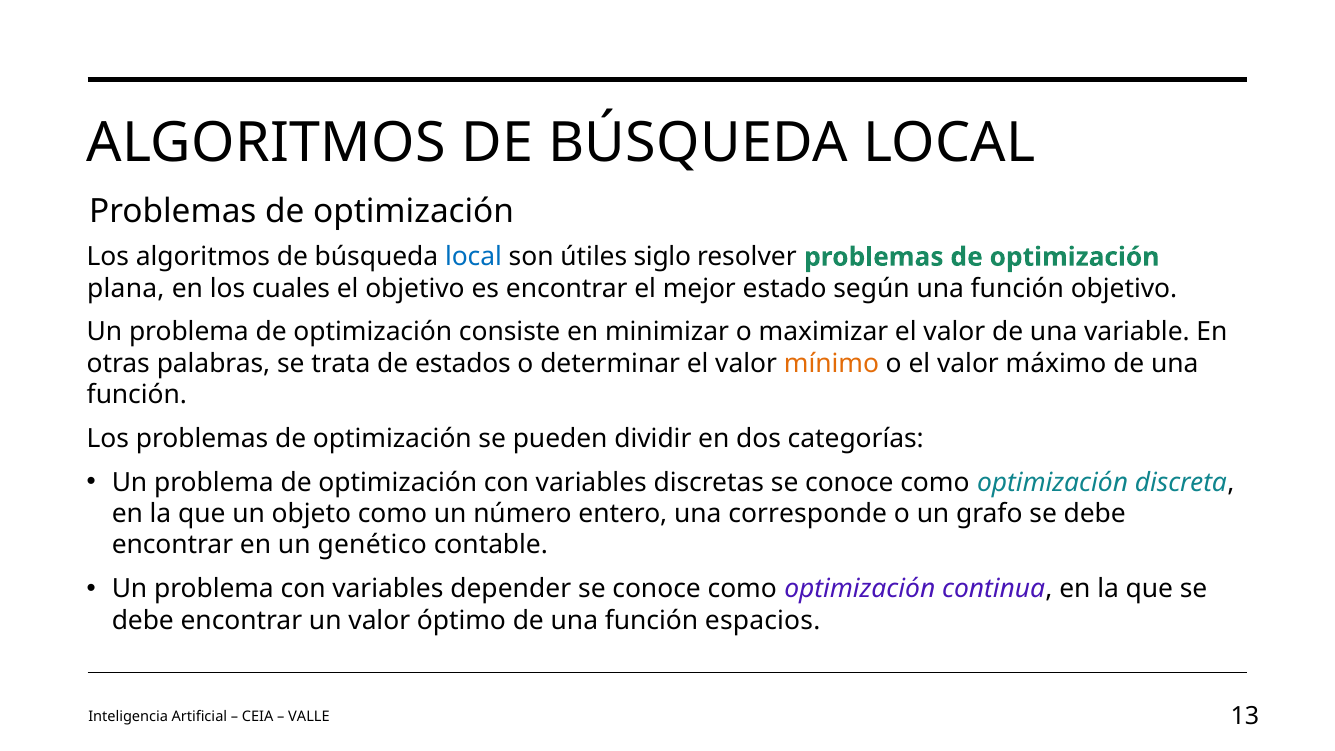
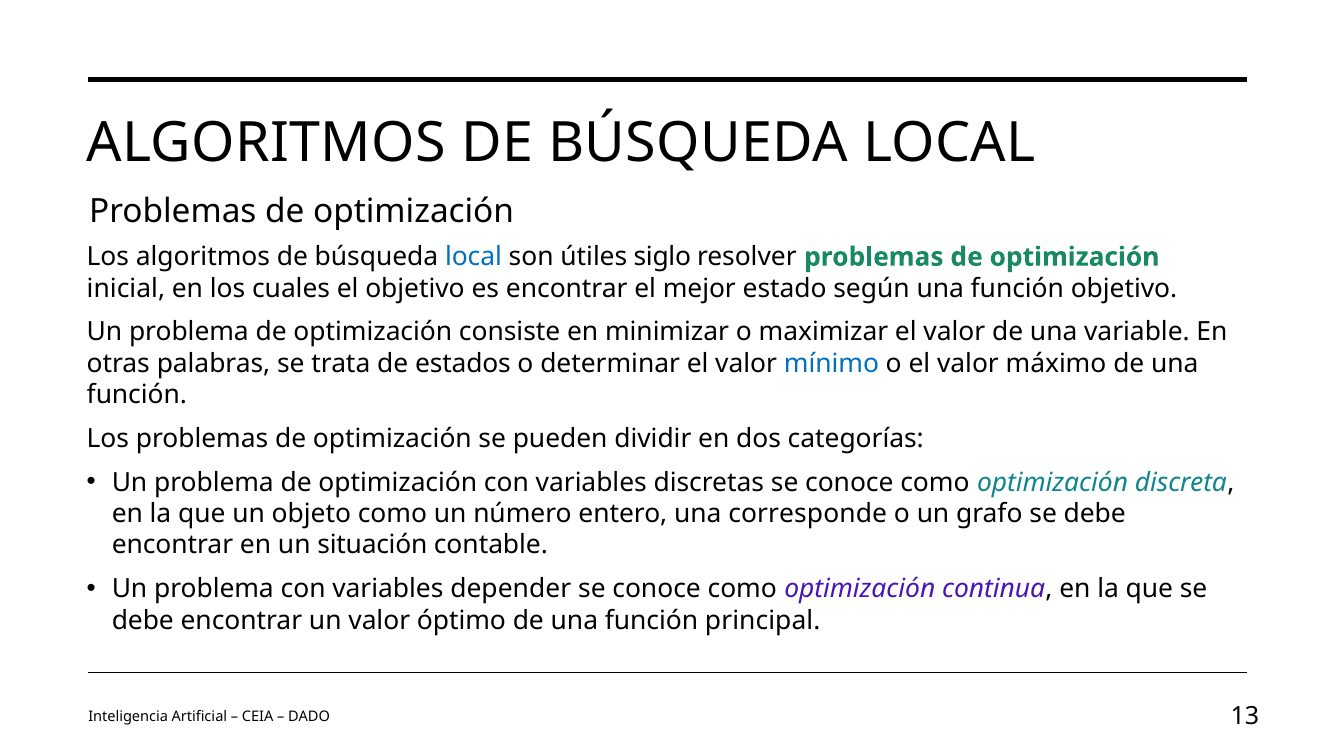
plana: plana -> inicial
mínimo colour: orange -> blue
genético: genético -> situación
espacios: espacios -> principal
VALLE: VALLE -> DADO
